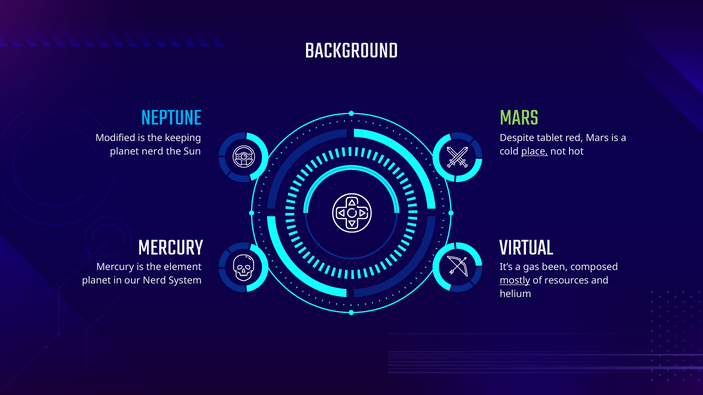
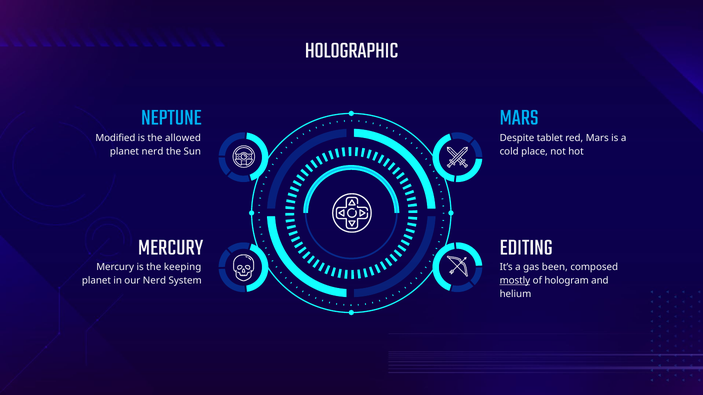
BACKGROUND: BACKGROUND -> HOLOGRAPHIC
MARS at (519, 117) colour: light green -> light blue
keeping: keeping -> allowed
place underline: present -> none
VIRTUAL: VIRTUAL -> EDITING
element: element -> keeping
resources: resources -> hologram
